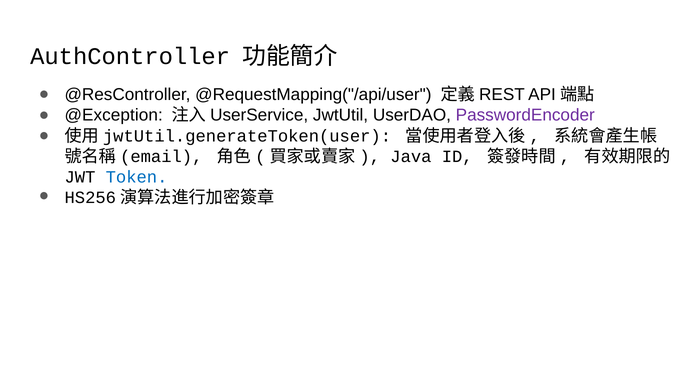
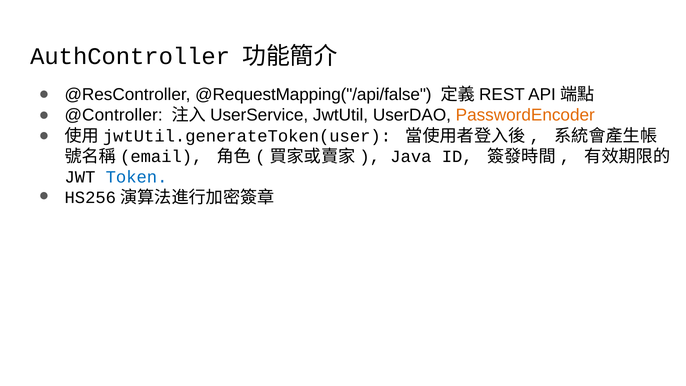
@RequestMapping("/api/user: @RequestMapping("/api/user -> @RequestMapping("/api/false
@Exception: @Exception -> @Controller
PasswordEncoder colour: purple -> orange
